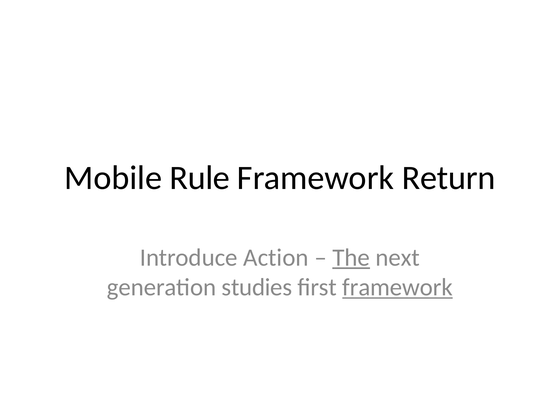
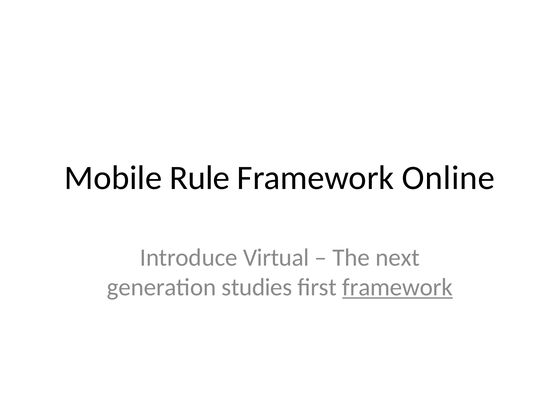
Return: Return -> Online
Action: Action -> Virtual
The underline: present -> none
